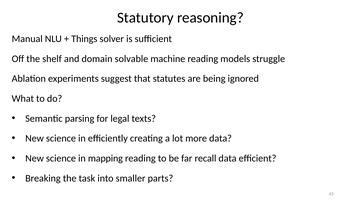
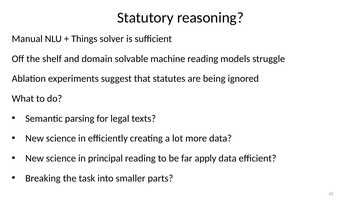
mapping: mapping -> principal
recall: recall -> apply
